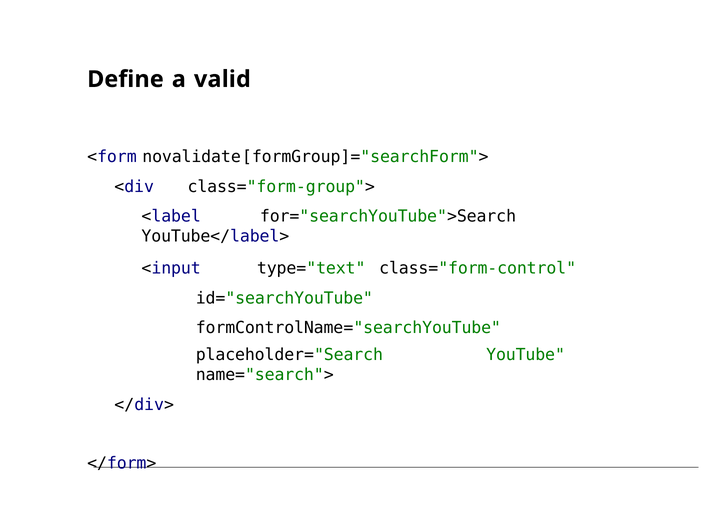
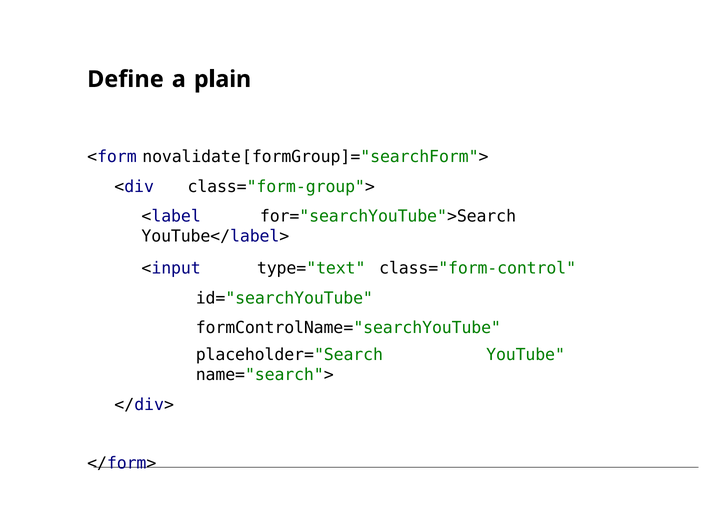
valid: valid -> plain
